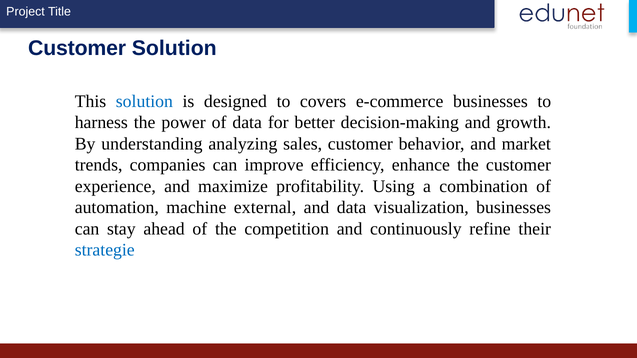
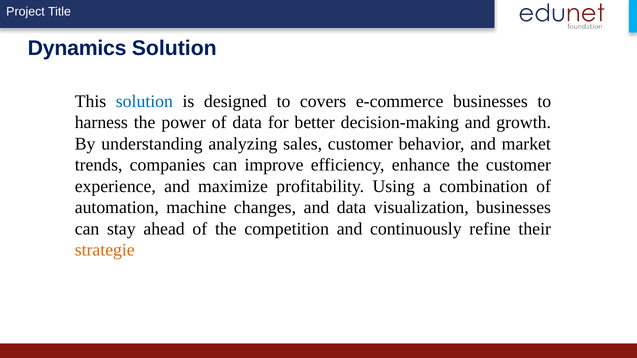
Customer at (77, 48): Customer -> Dynamics
external: external -> changes
strategie colour: blue -> orange
